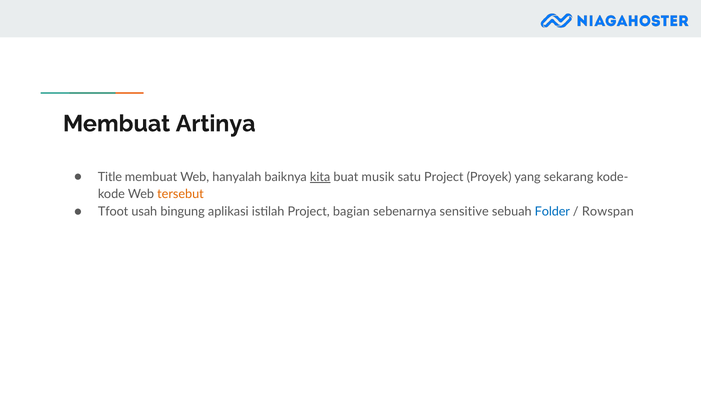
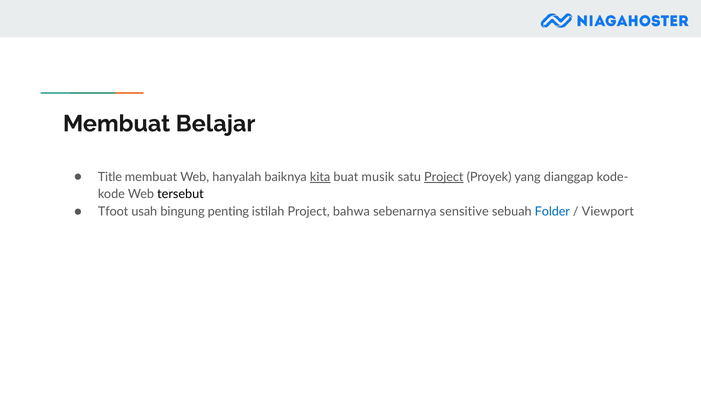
Artinya: Artinya -> Belajar
Project at (444, 177) underline: none -> present
sekarang: sekarang -> dianggap
tersebut colour: orange -> black
aplikasi: aplikasi -> penting
bagian: bagian -> bahwa
Rowspan: Rowspan -> Viewport
